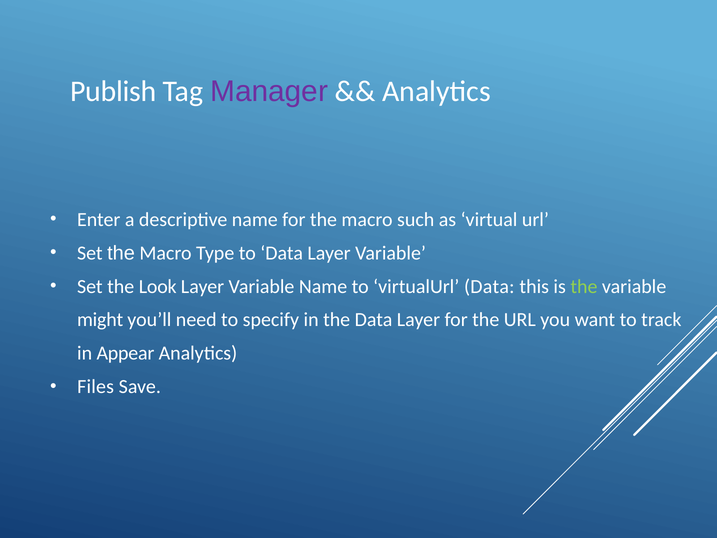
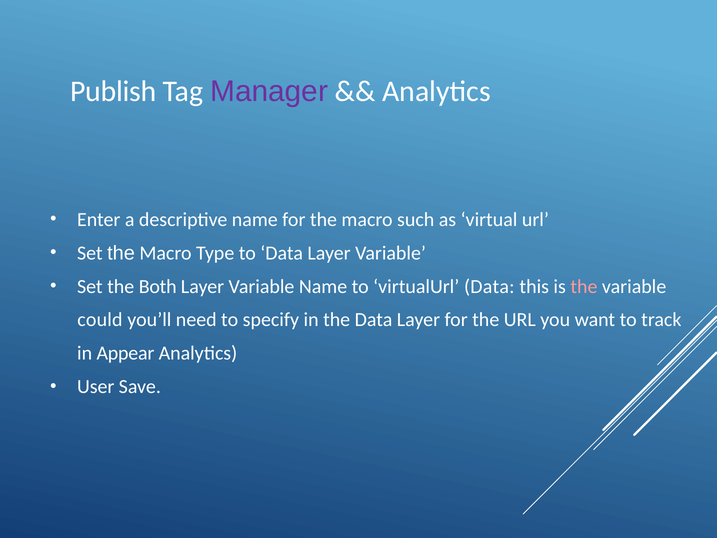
Look: Look -> Both
the at (584, 286) colour: light green -> pink
might: might -> could
Files: Files -> User
